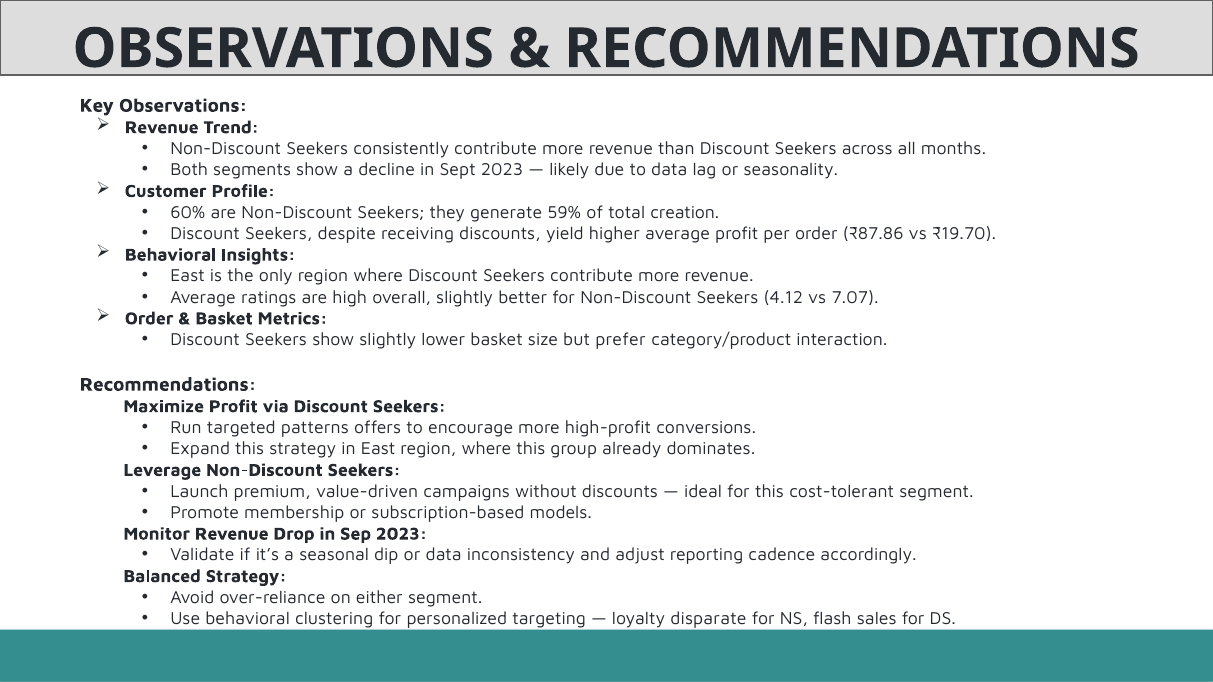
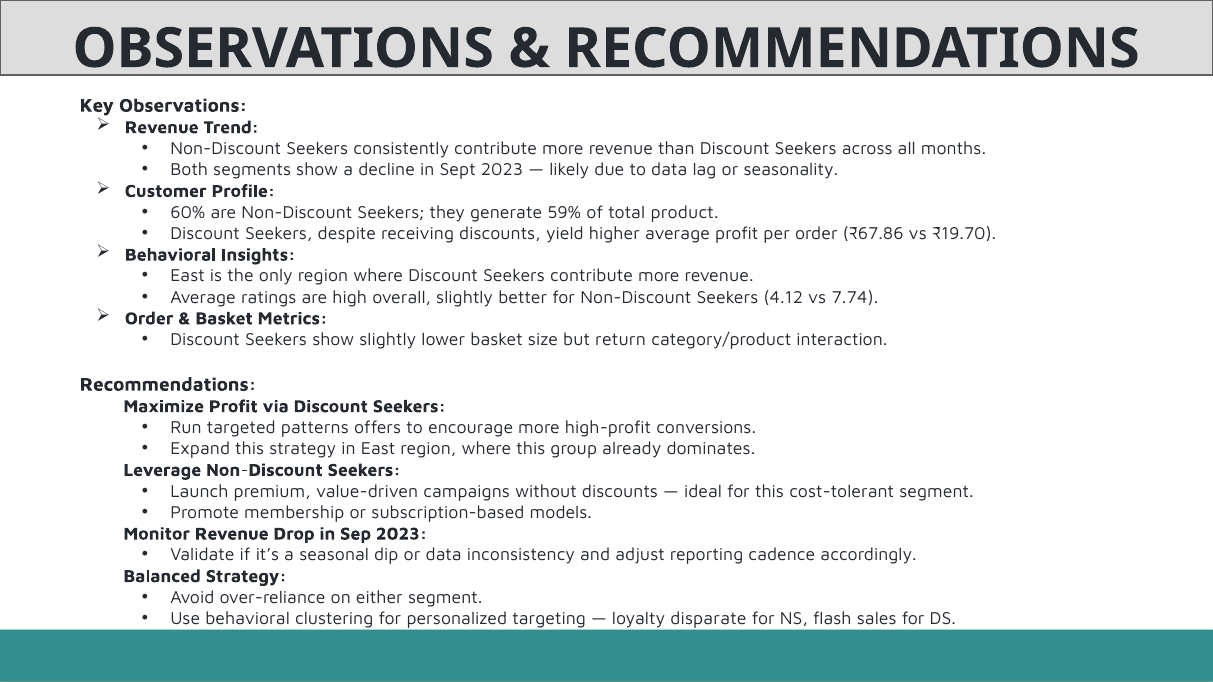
creation: creation -> product
₹87.86: ₹87.86 -> ₹67.86
7.07: 7.07 -> 7.74
prefer: prefer -> return
